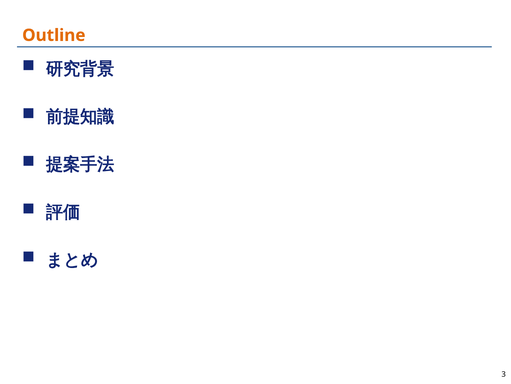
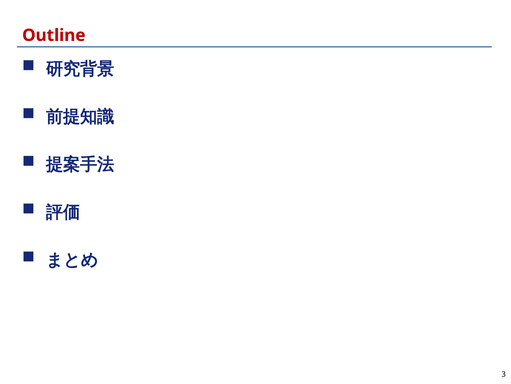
Outline colour: orange -> red
